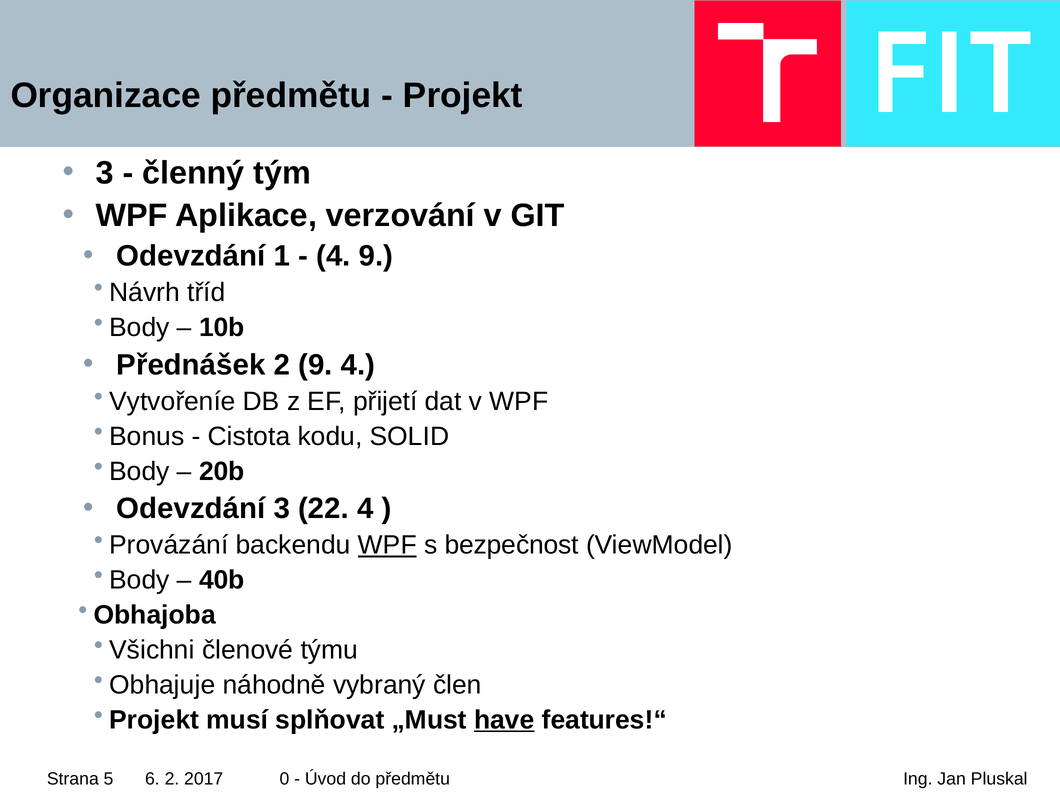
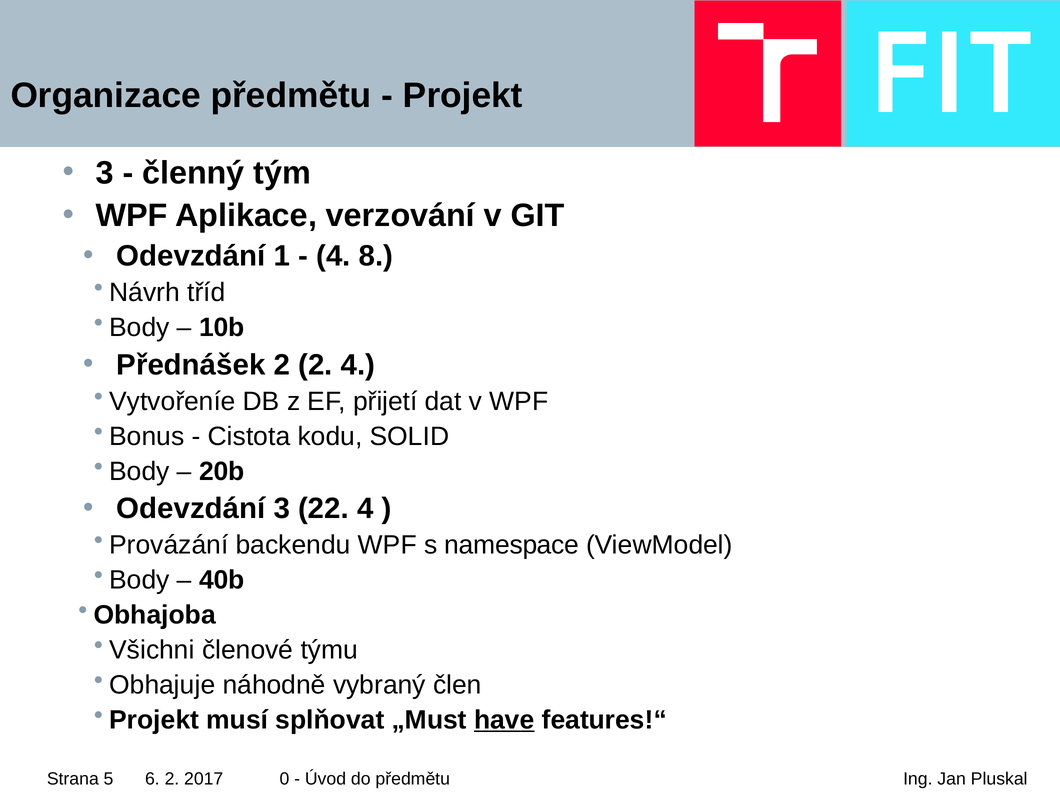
4 9: 9 -> 8
2 9: 9 -> 2
WPF at (387, 545) underline: present -> none
bezpečnost: bezpečnost -> namespace
